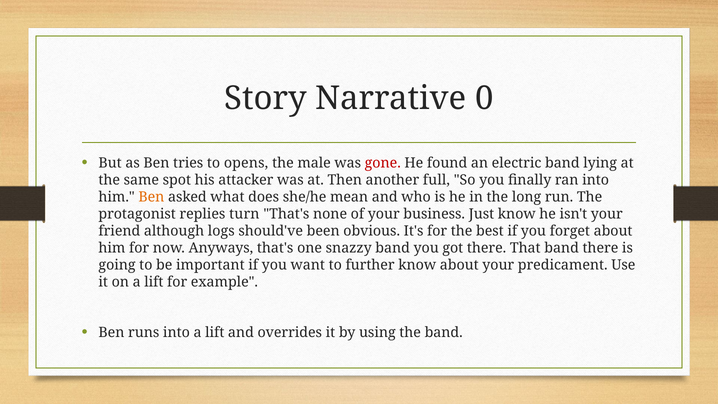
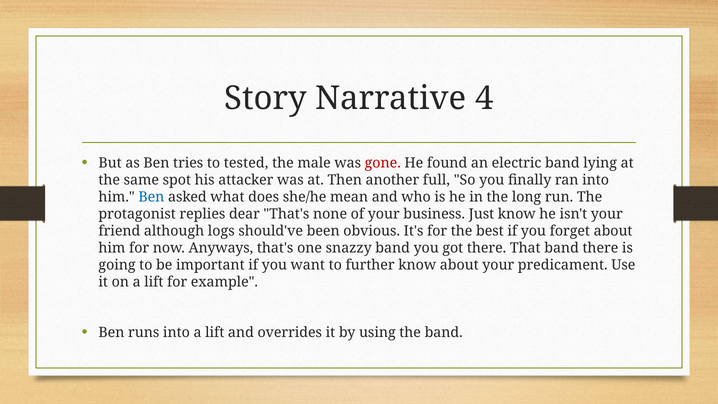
0: 0 -> 4
opens: opens -> tested
Ben at (151, 197) colour: orange -> blue
turn: turn -> dear
